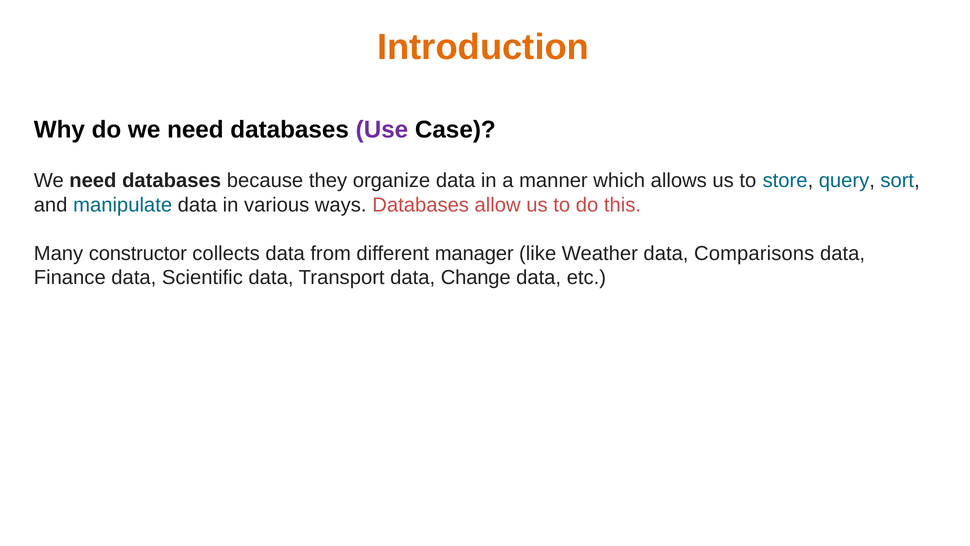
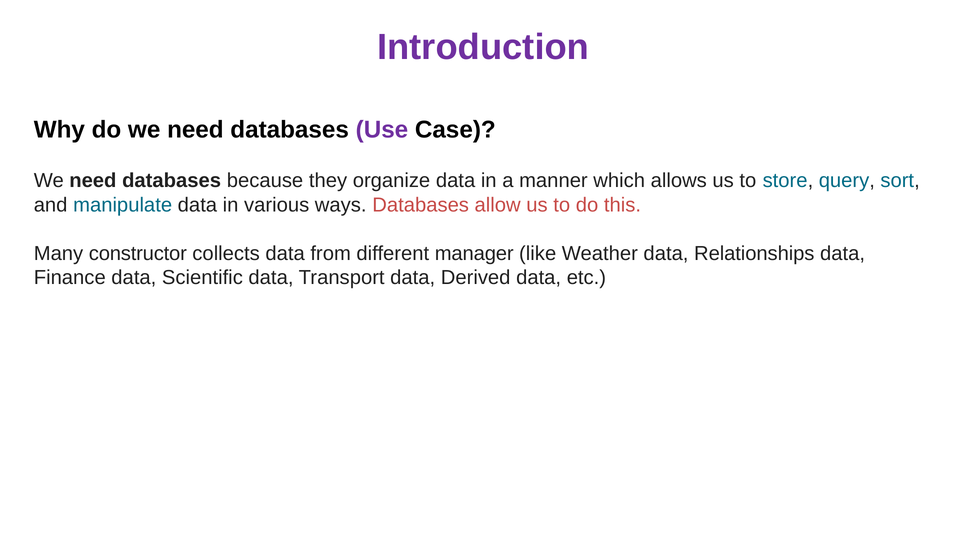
Introduction colour: orange -> purple
Comparisons: Comparisons -> Relationships
Change: Change -> Derived
